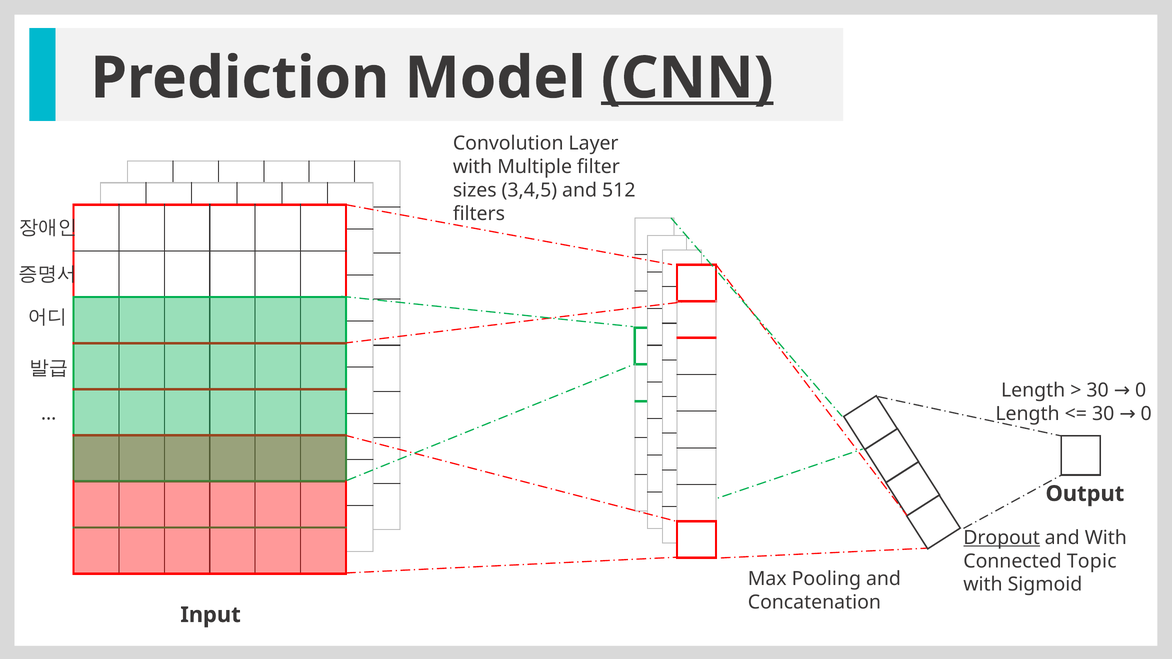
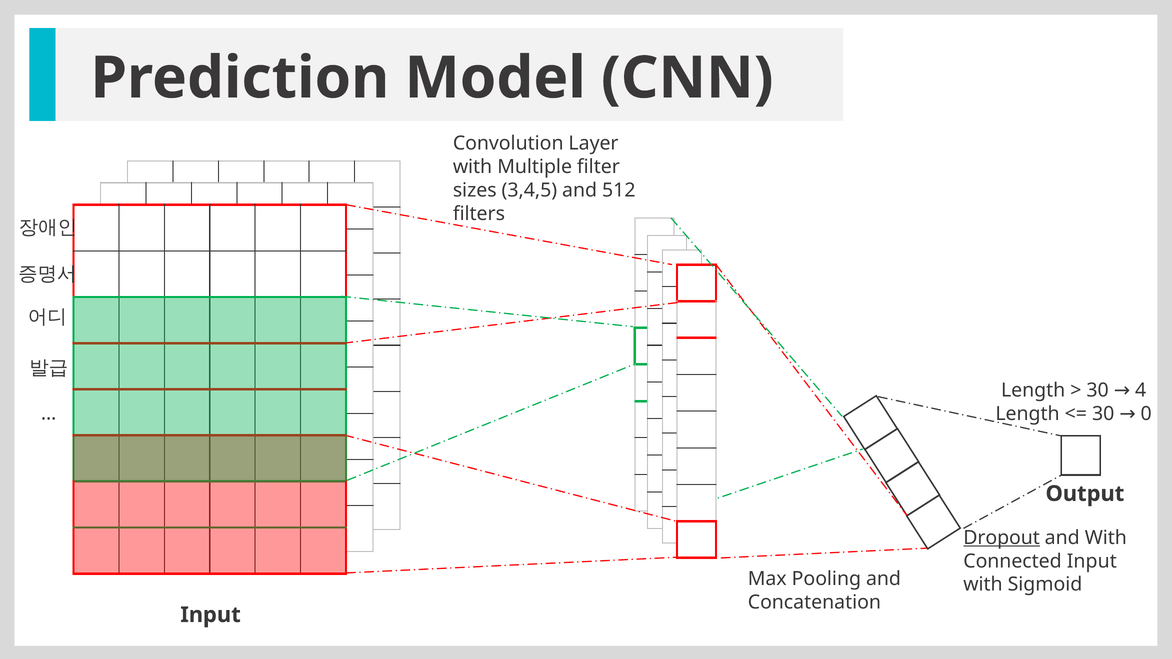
CNN underline: present -> none
0 at (1141, 390): 0 -> 4
Connected Topic: Topic -> Input
